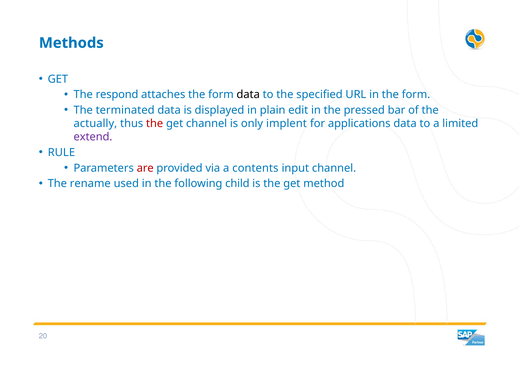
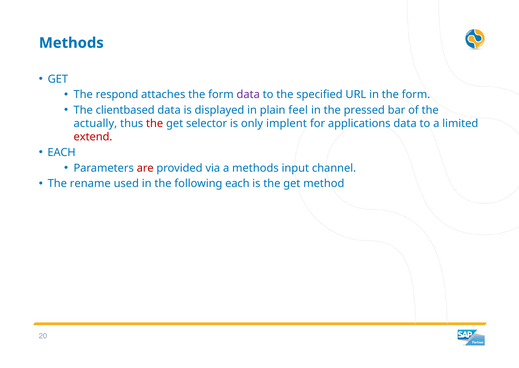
data at (248, 94) colour: black -> purple
terminated: terminated -> clientbased
edit: edit -> feel
get channel: channel -> selector
extend colour: purple -> red
RULE at (61, 152): RULE -> EACH
a contents: contents -> methods
following child: child -> each
